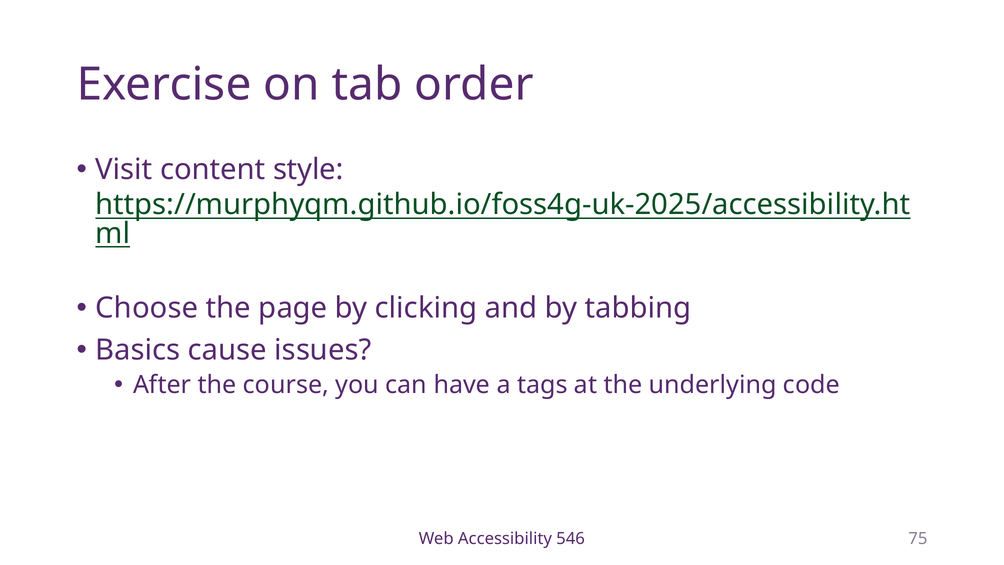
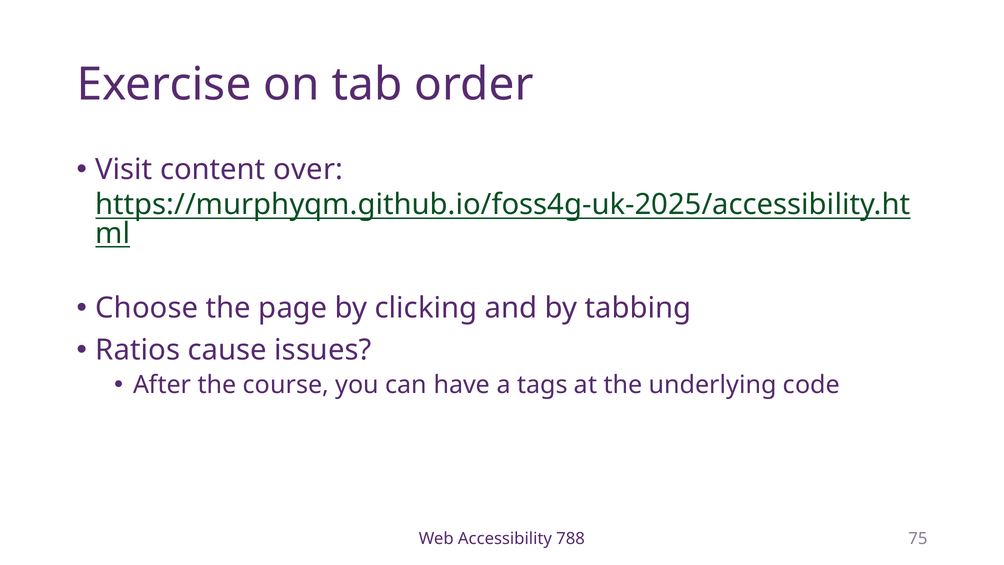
style: style -> over
Basics: Basics -> Ratios
546: 546 -> 788
